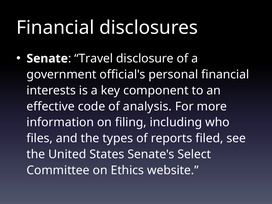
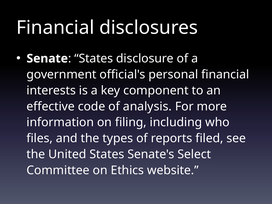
Travel at (94, 59): Travel -> States
